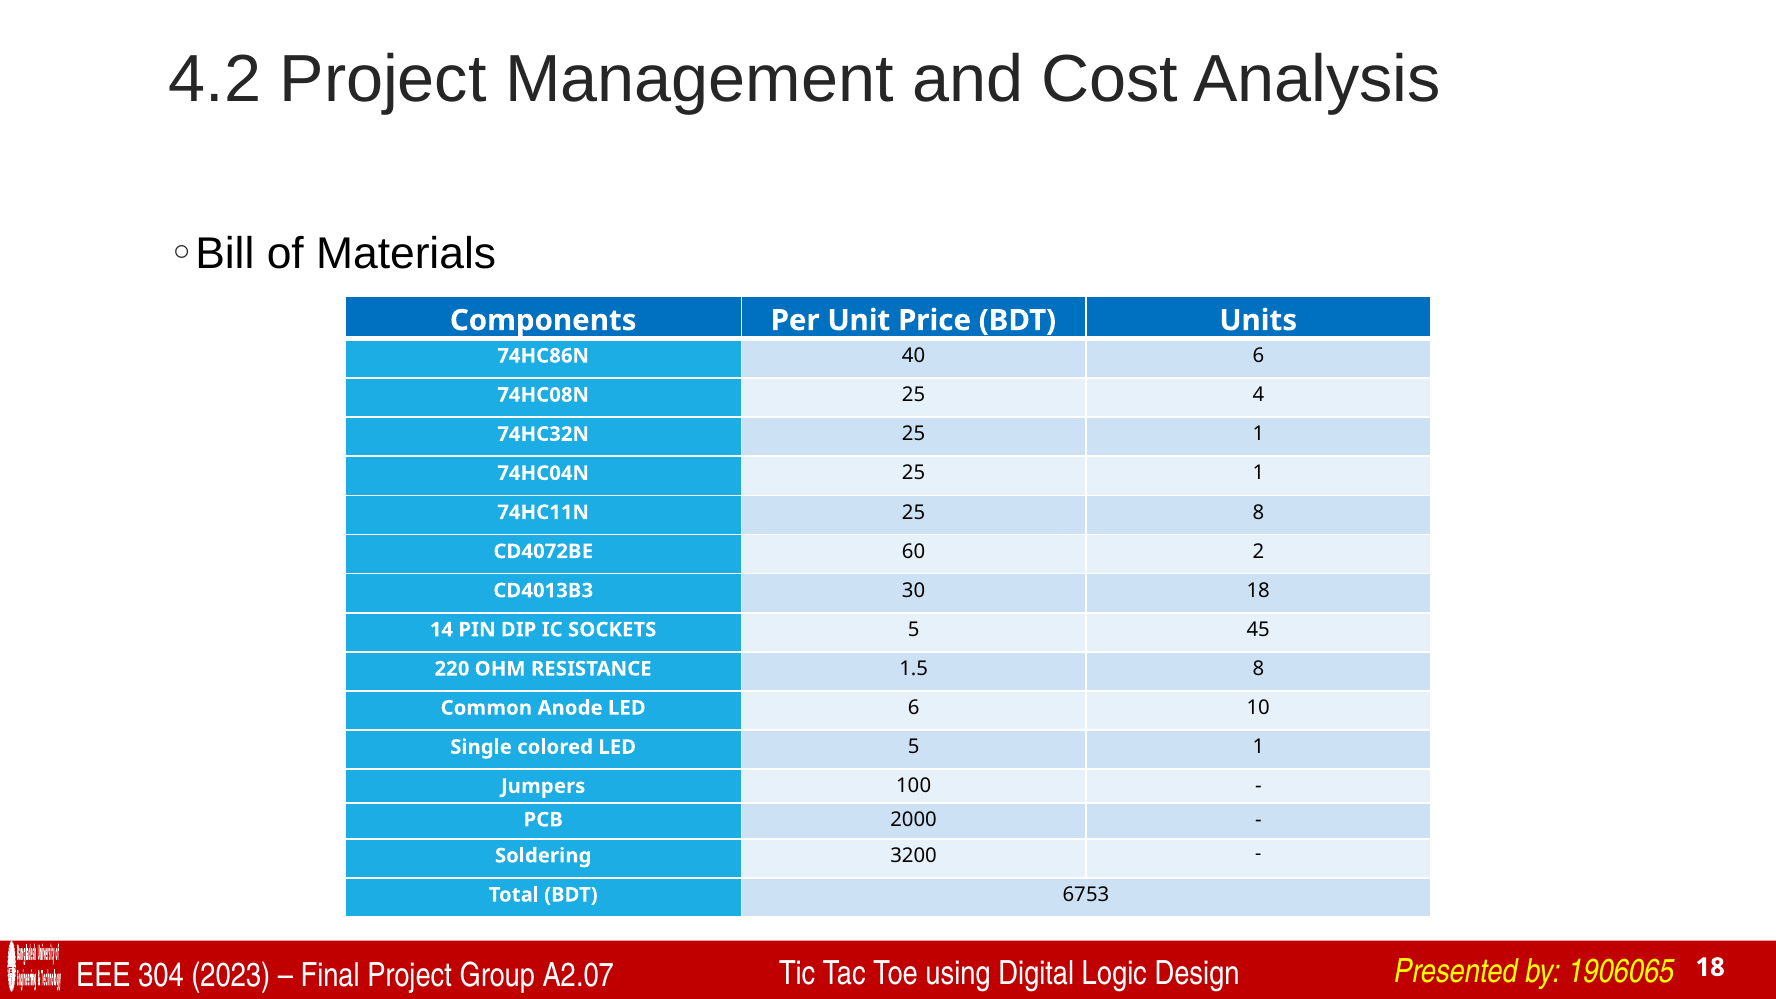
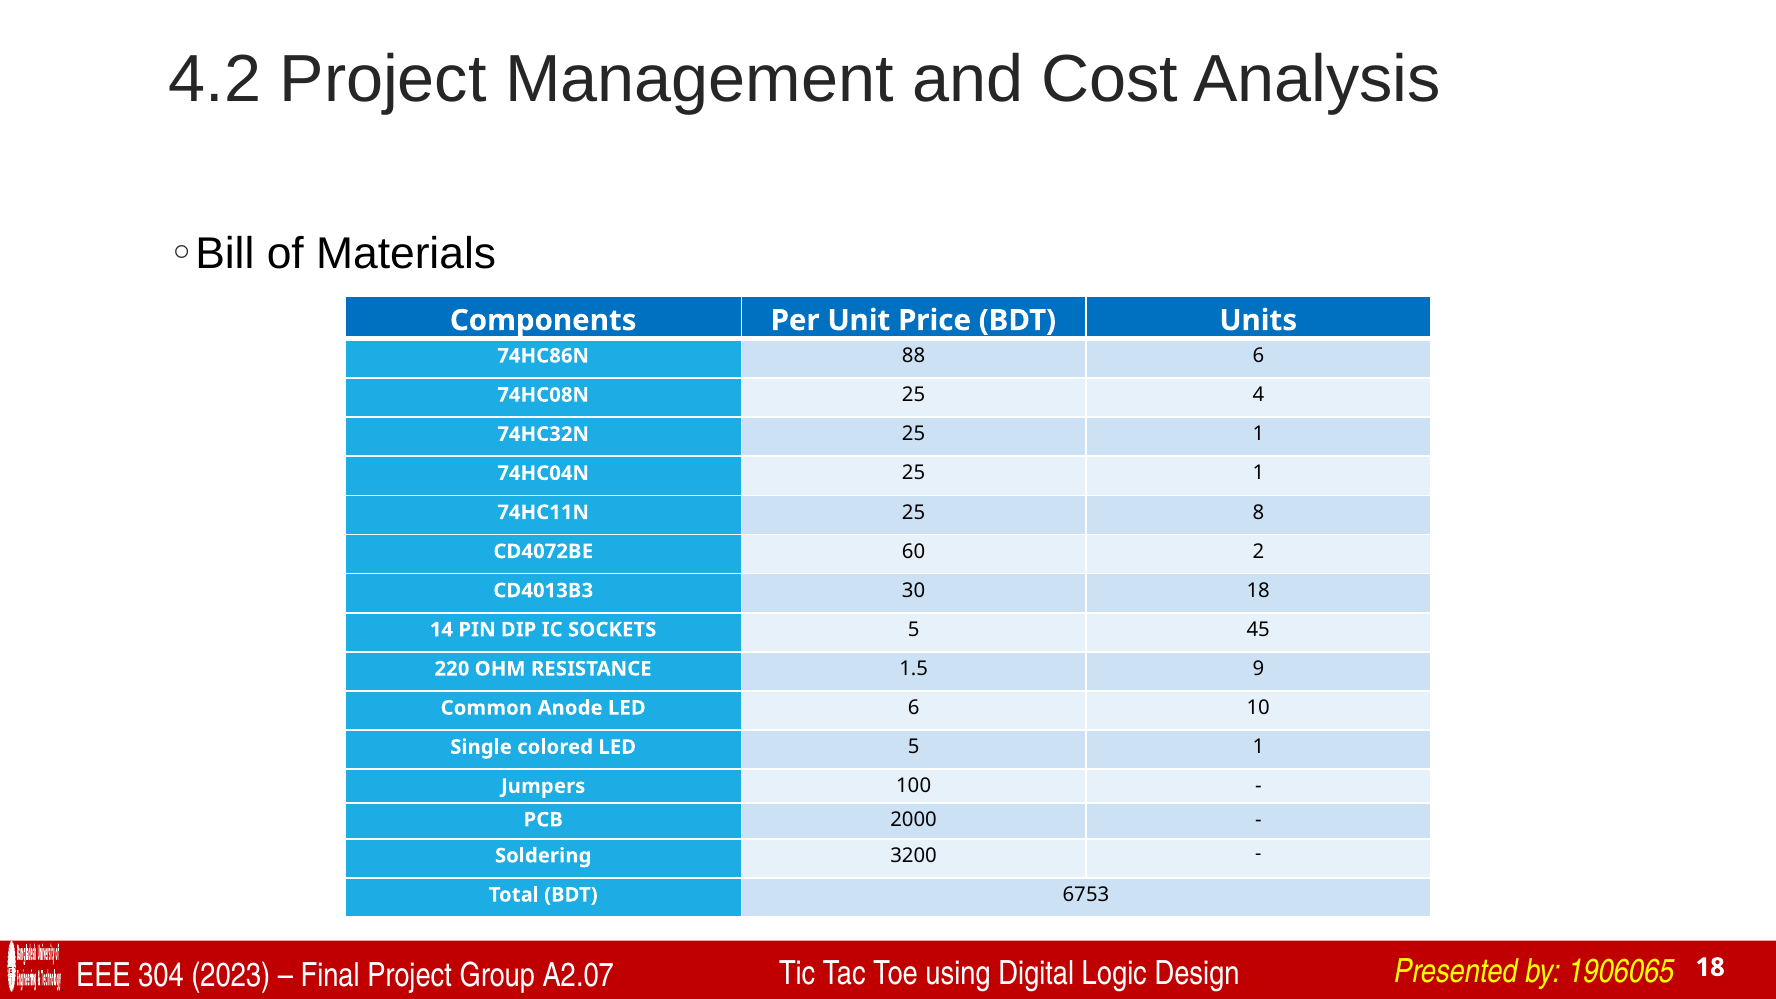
40: 40 -> 88
1.5 8: 8 -> 9
